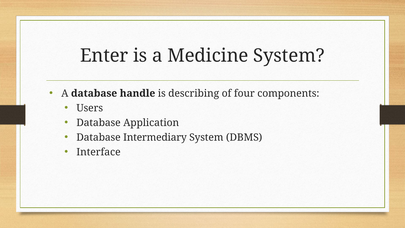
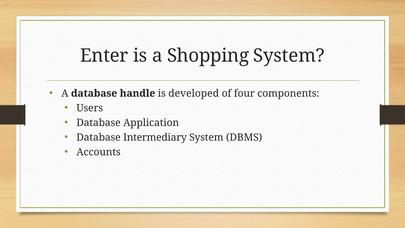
Medicine: Medicine -> Shopping
describing: describing -> developed
Interface: Interface -> Accounts
